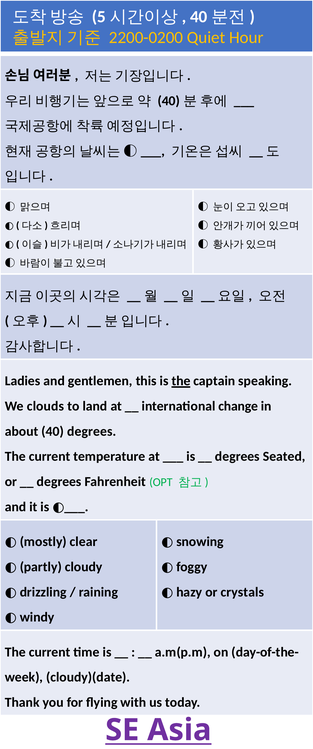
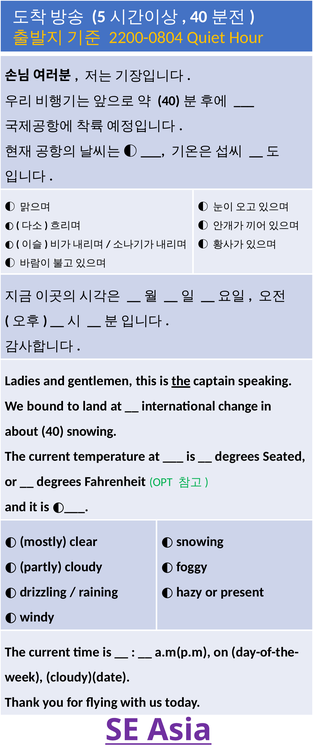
2200-0200: 2200-0200 -> 2200-0804
clouds: clouds -> bound
40 degrees: degrees -> snowing
crystals: crystals -> present
